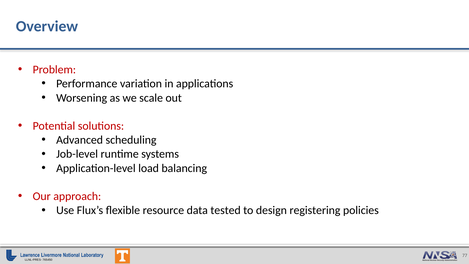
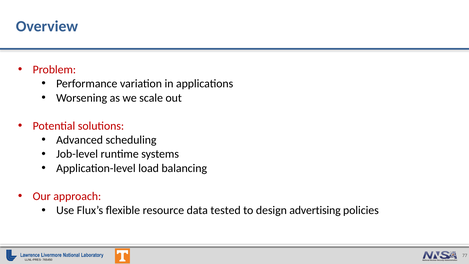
registering: registering -> advertising
